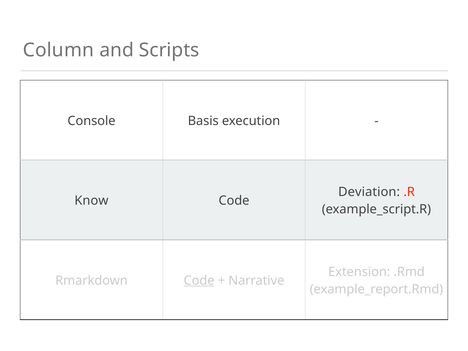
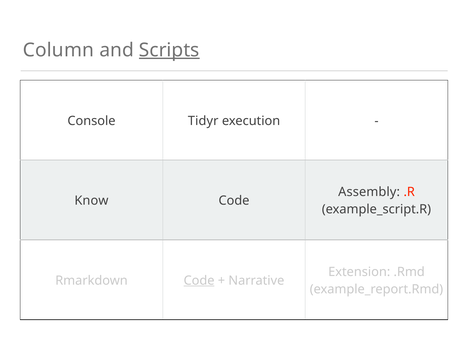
Scripts underline: none -> present
Basis: Basis -> Tidyr
Deviation: Deviation -> Assembly
